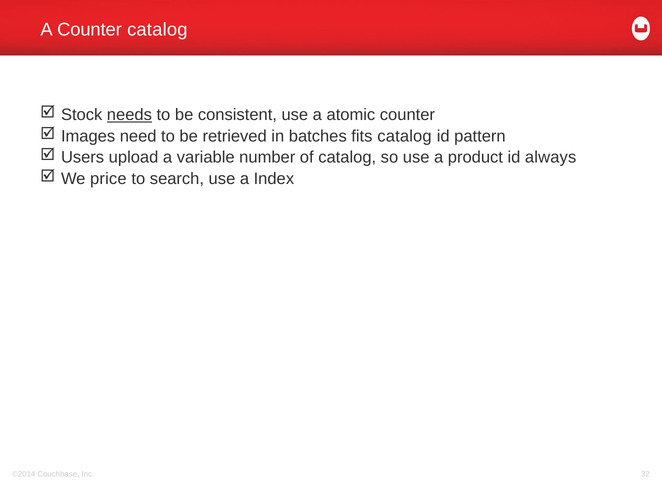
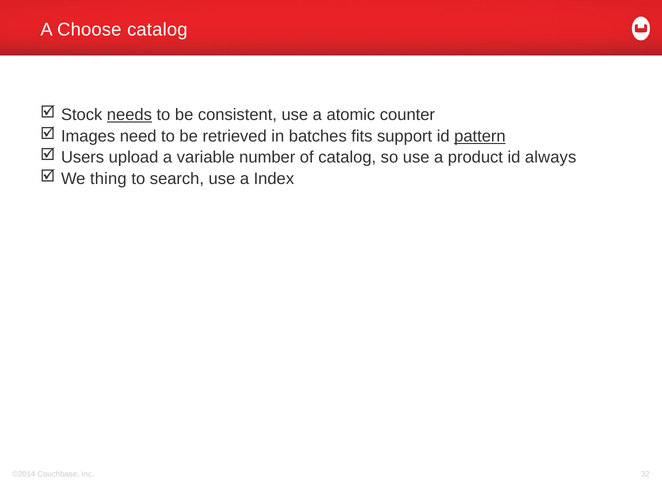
A Counter: Counter -> Choose
fits catalog: catalog -> support
pattern underline: none -> present
price: price -> thing
